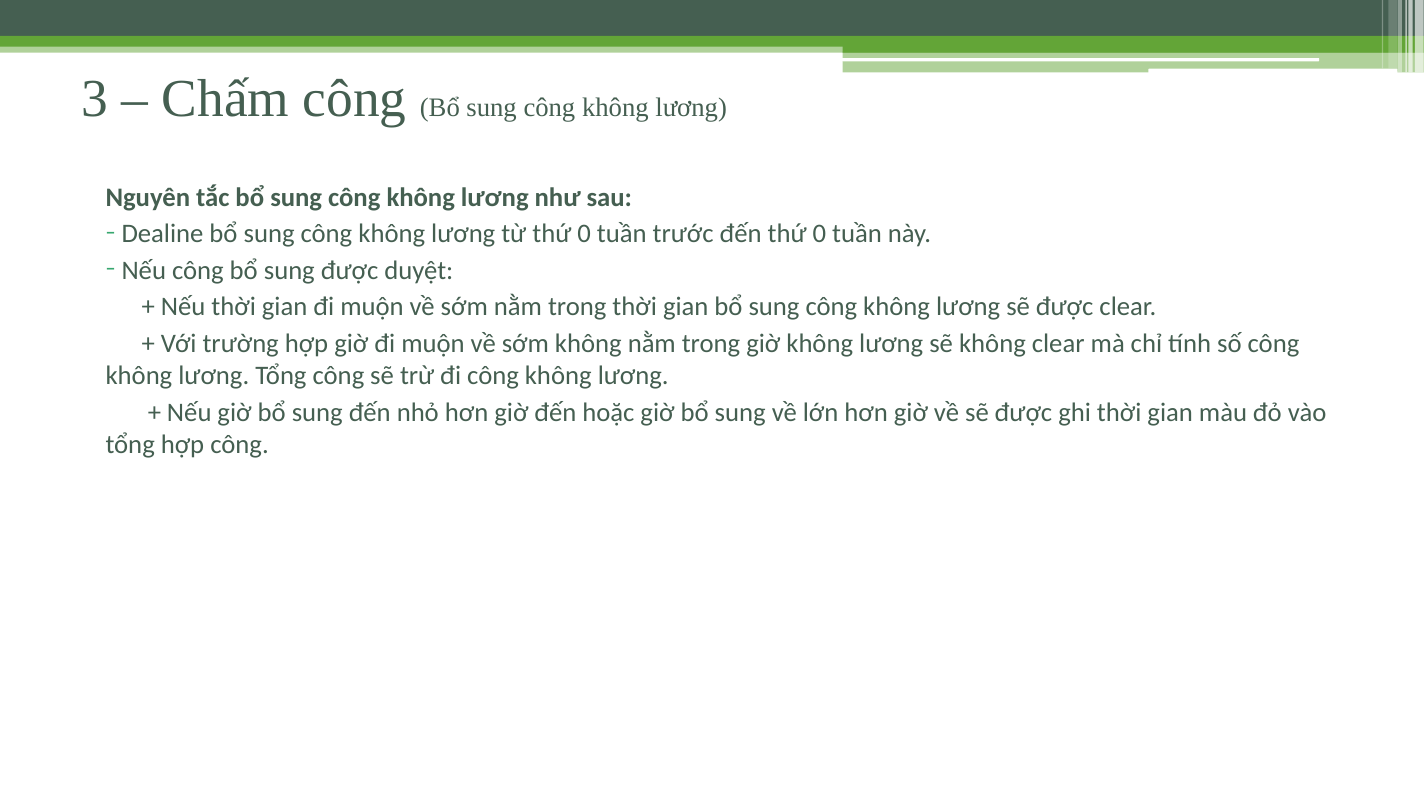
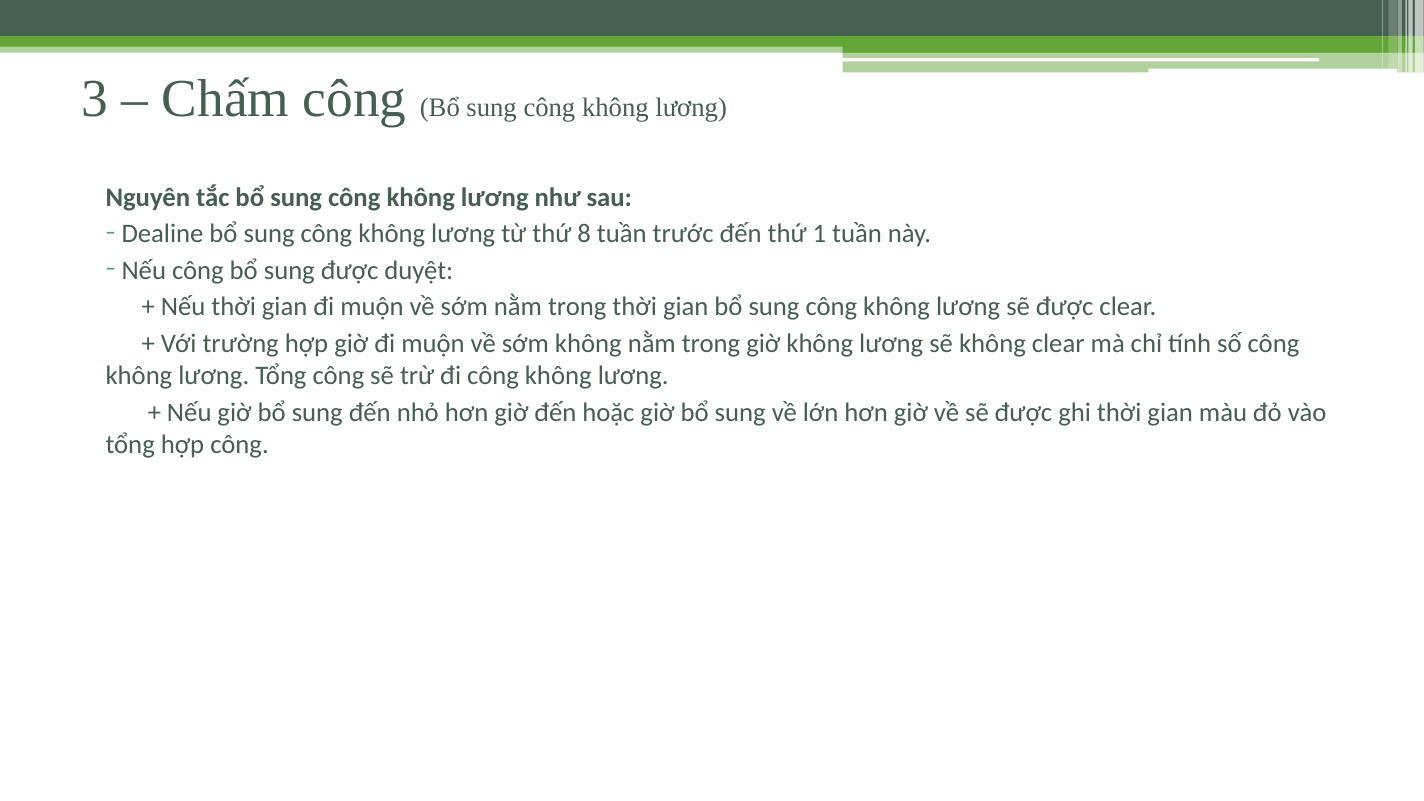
từ thứ 0: 0 -> 8
đến thứ 0: 0 -> 1
